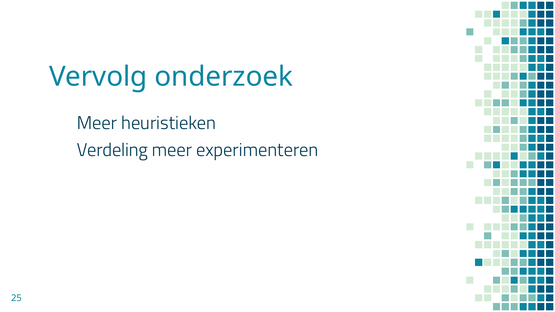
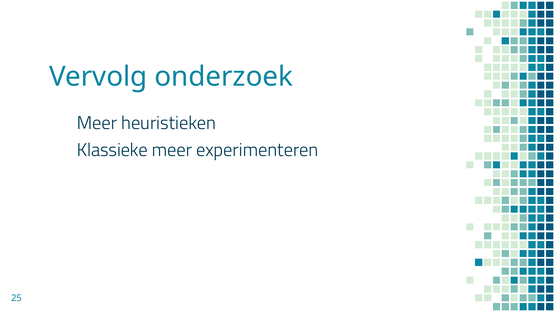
Verdeling: Verdeling -> Klassieke
